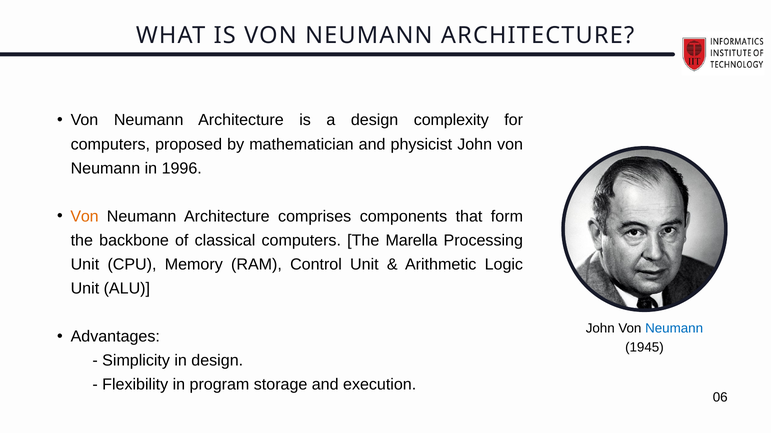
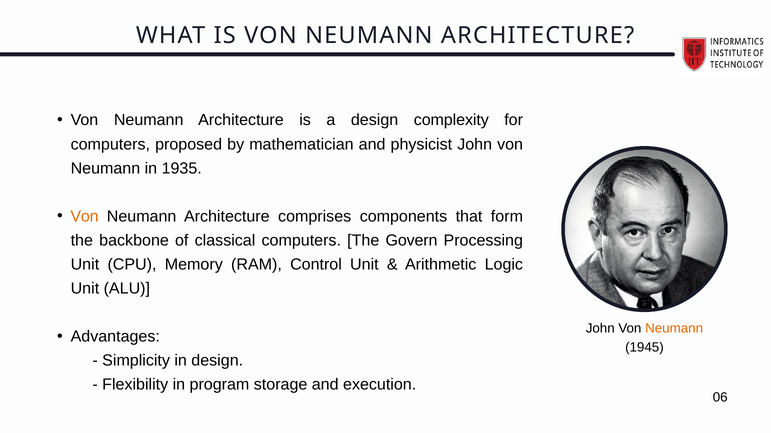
1996: 1996 -> 1935
Marella: Marella -> Govern
Neumann at (674, 329) colour: blue -> orange
